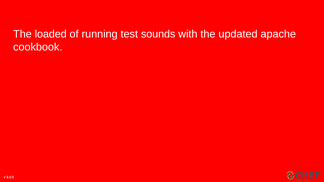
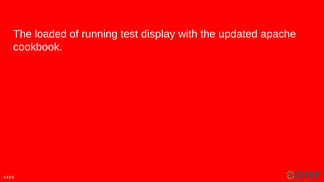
sounds: sounds -> display
